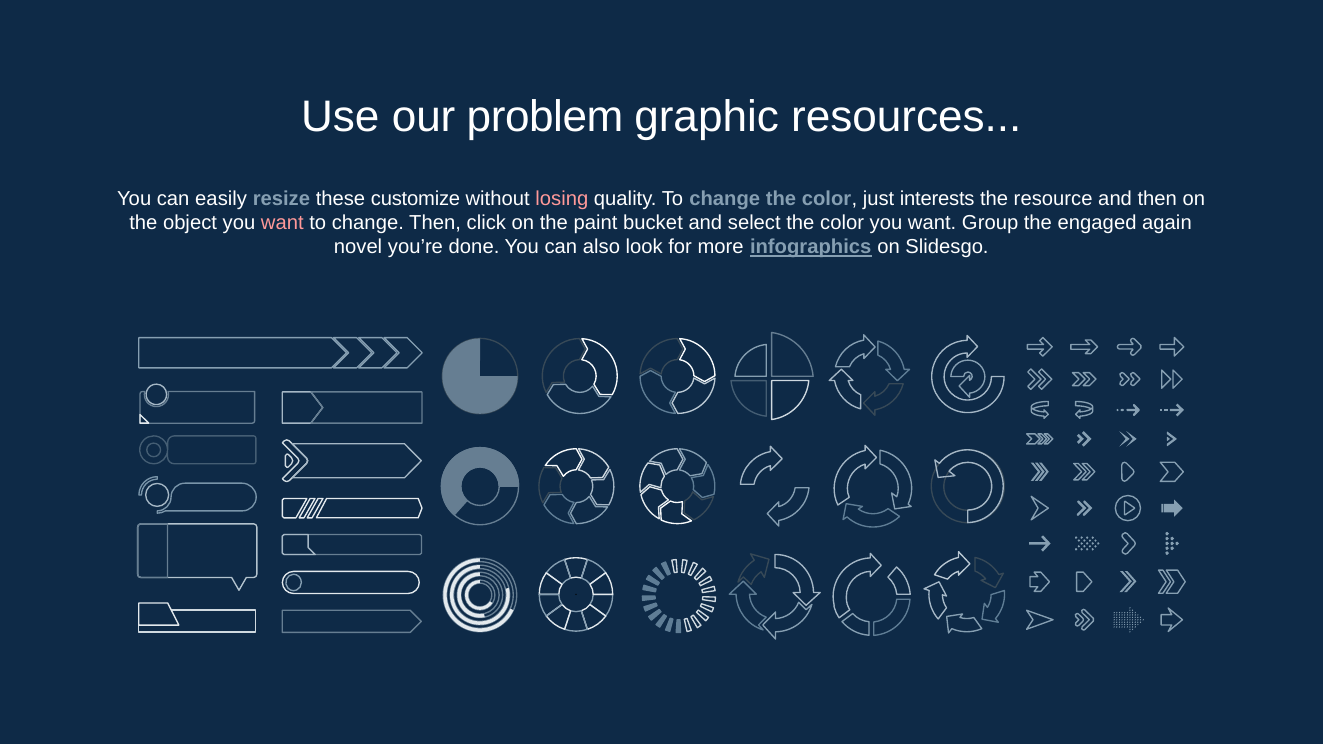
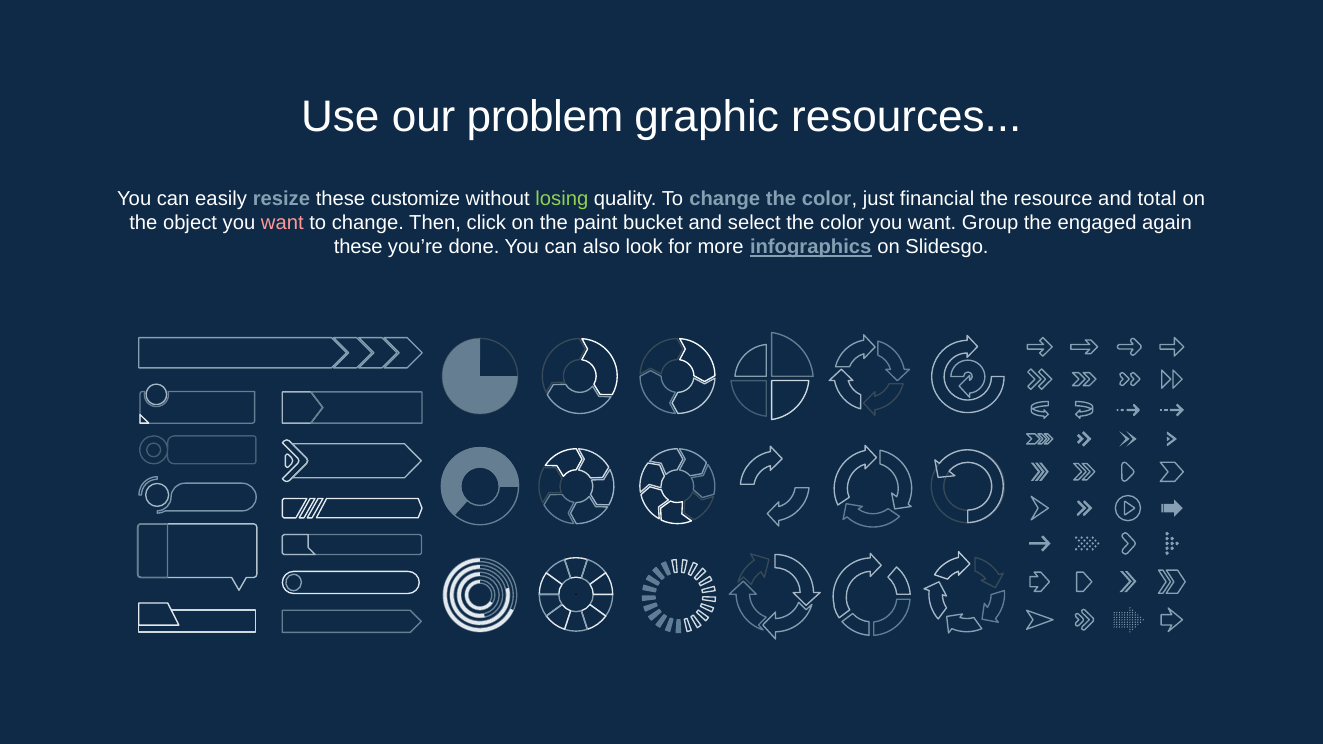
losing colour: pink -> light green
interests: interests -> financial
and then: then -> total
novel at (358, 247): novel -> these
